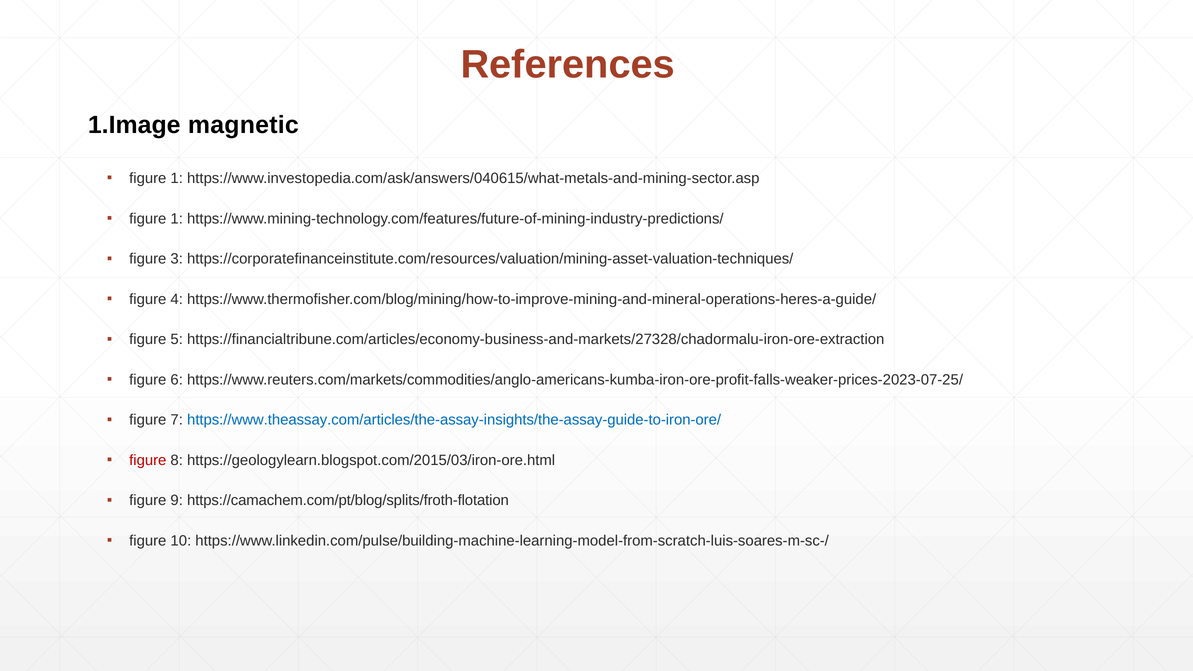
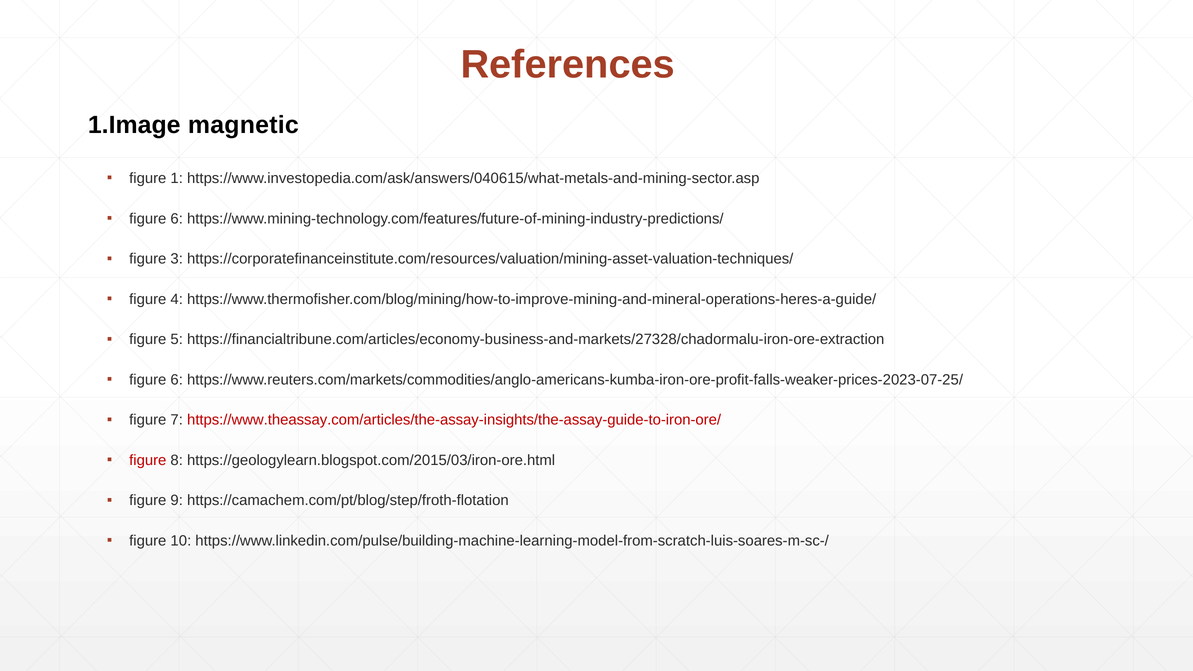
1 at (177, 219): 1 -> 6
https://www.theassay.com/articles/the-assay-insights/the-assay-guide-to-iron-ore/ colour: blue -> red
https://camachem.com/pt/blog/splits/froth-flotation: https://camachem.com/pt/blog/splits/froth-flotation -> https://camachem.com/pt/blog/step/froth-flotation
